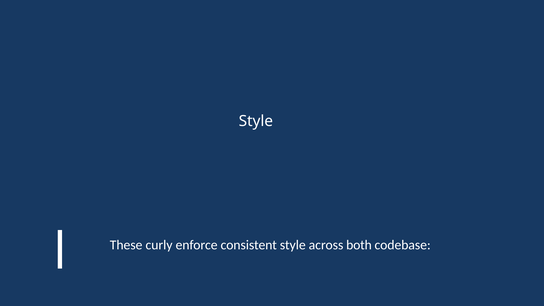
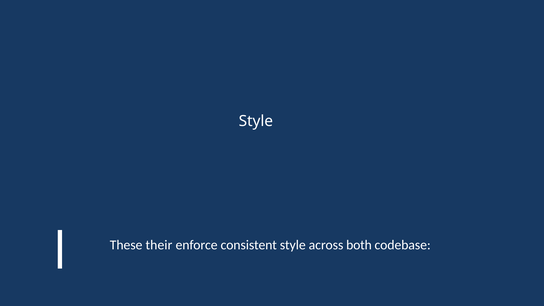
curly: curly -> their
